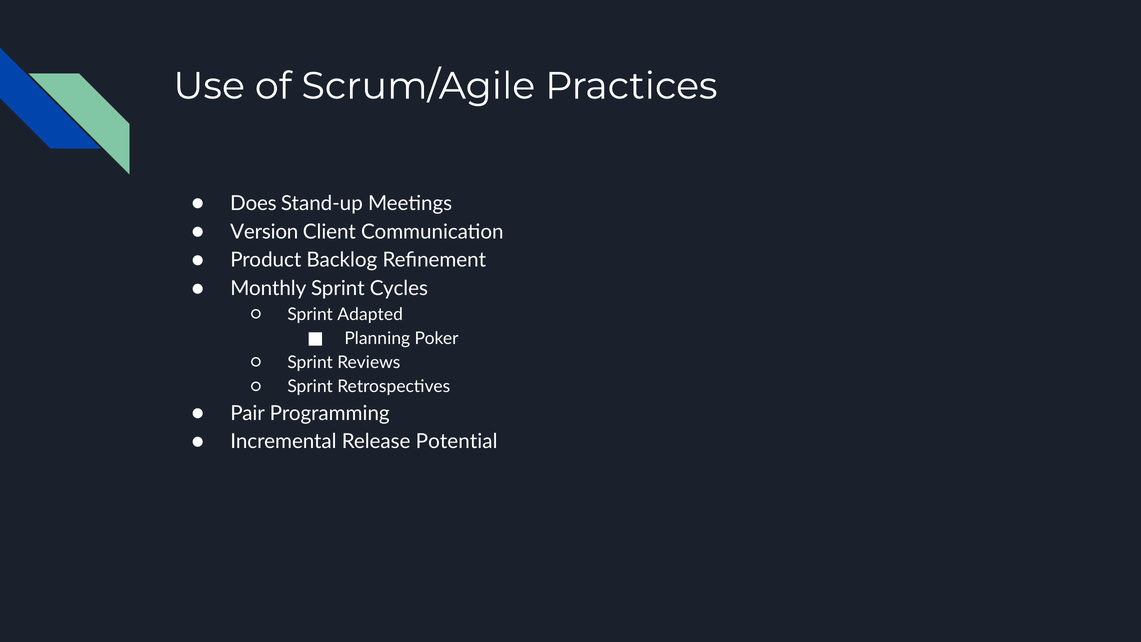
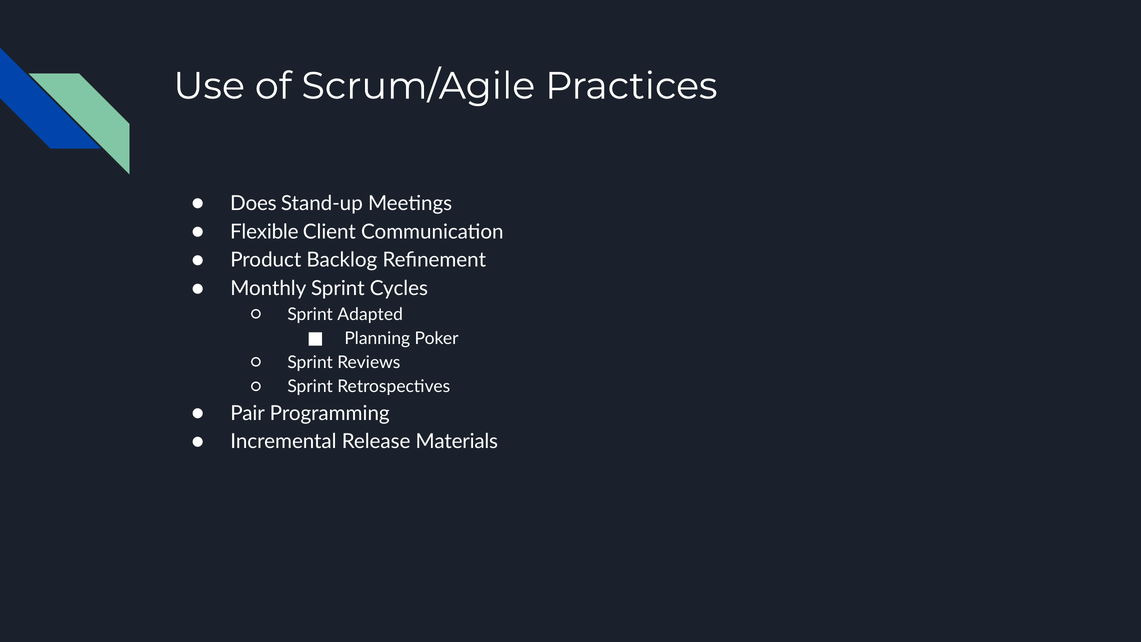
Version: Version -> Flexible
Potential: Potential -> Materials
